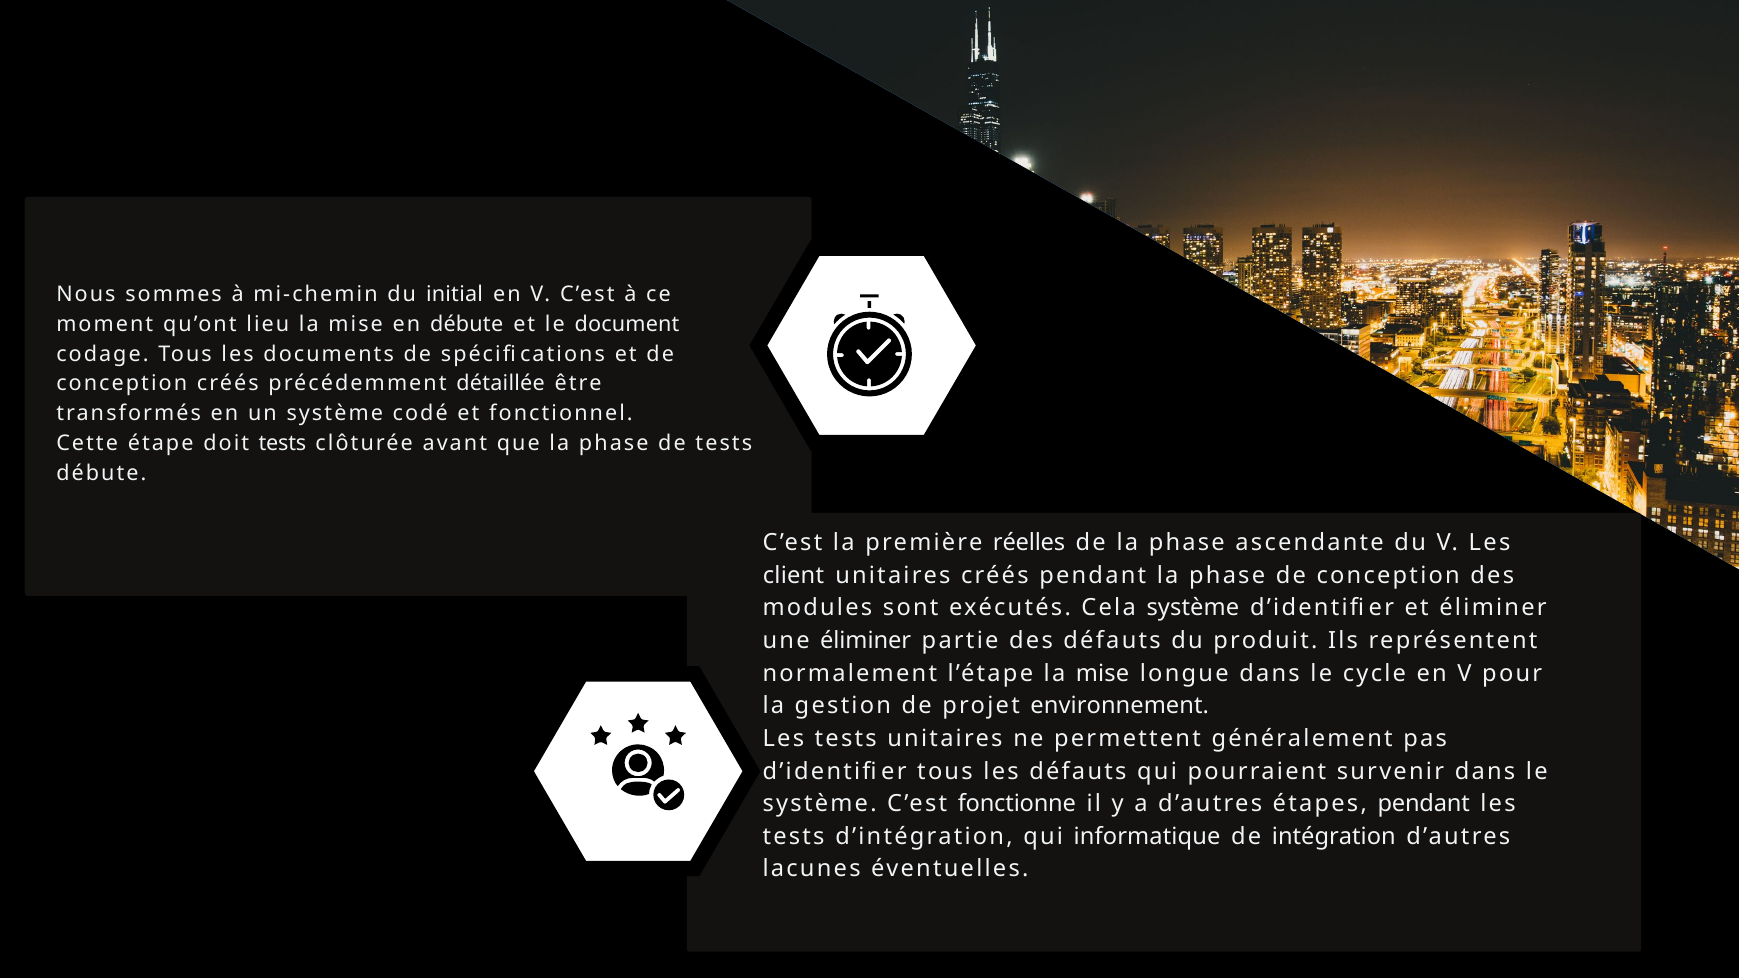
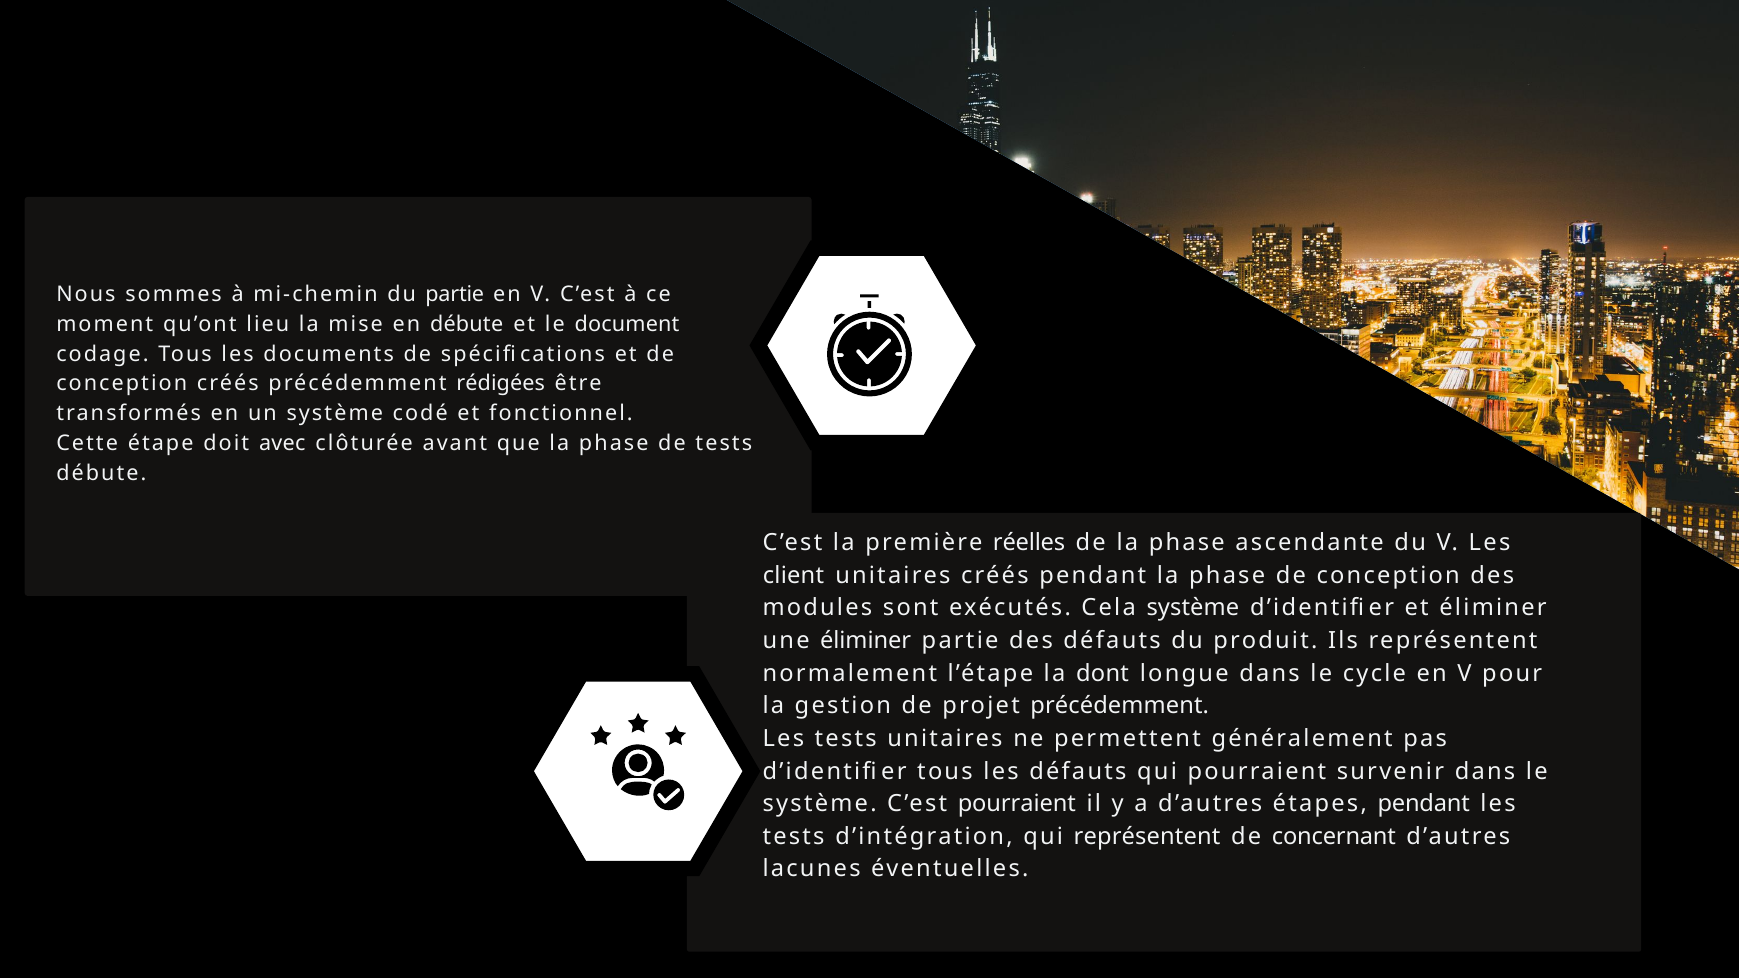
du initial: initial -> partie
détaillée: détaillée -> rédigées
doit tests: tests -> avec
l’étape la mise: mise -> dont
projet environnement: environnement -> précédemment
C’est fonctionne: fonctionne -> pourraient
qui informatique: informatique -> représentent
intégration: intégration -> concernant
